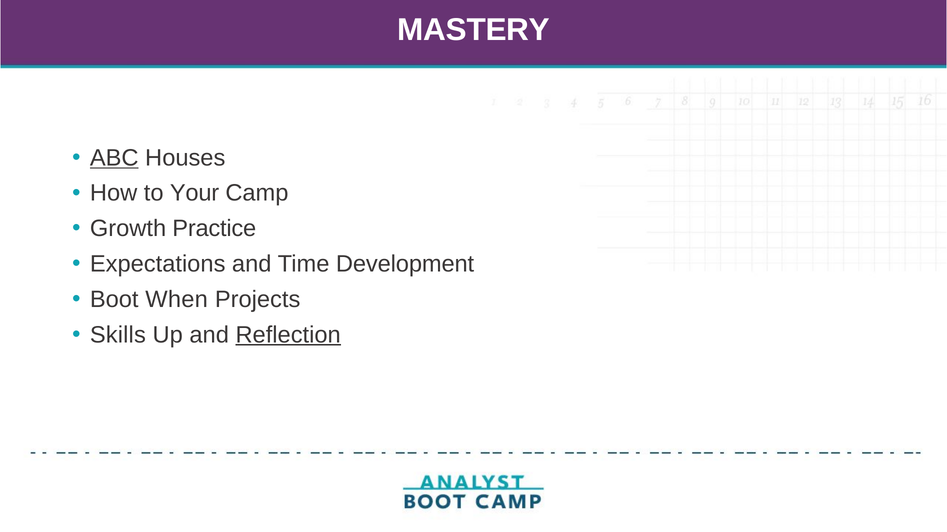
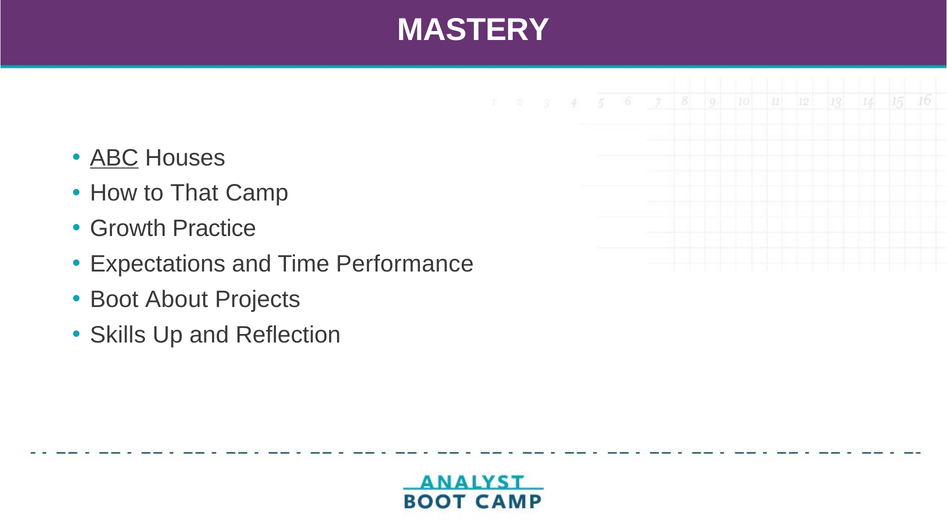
Your: Your -> That
Development: Development -> Performance
When: When -> About
Reflection underline: present -> none
